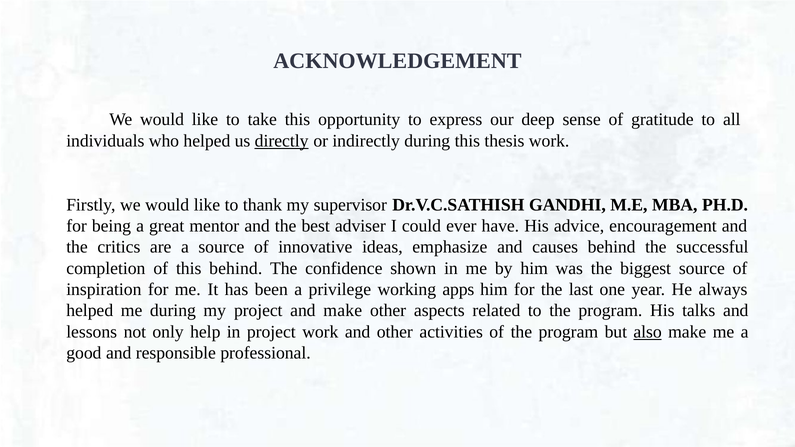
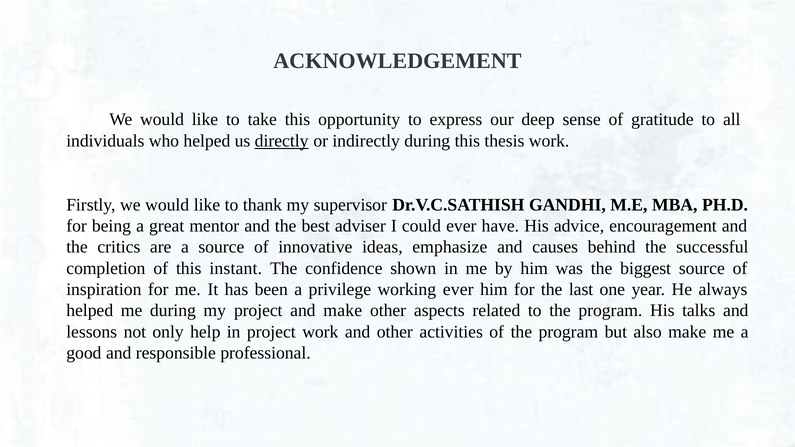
this behind: behind -> instant
working apps: apps -> ever
also underline: present -> none
